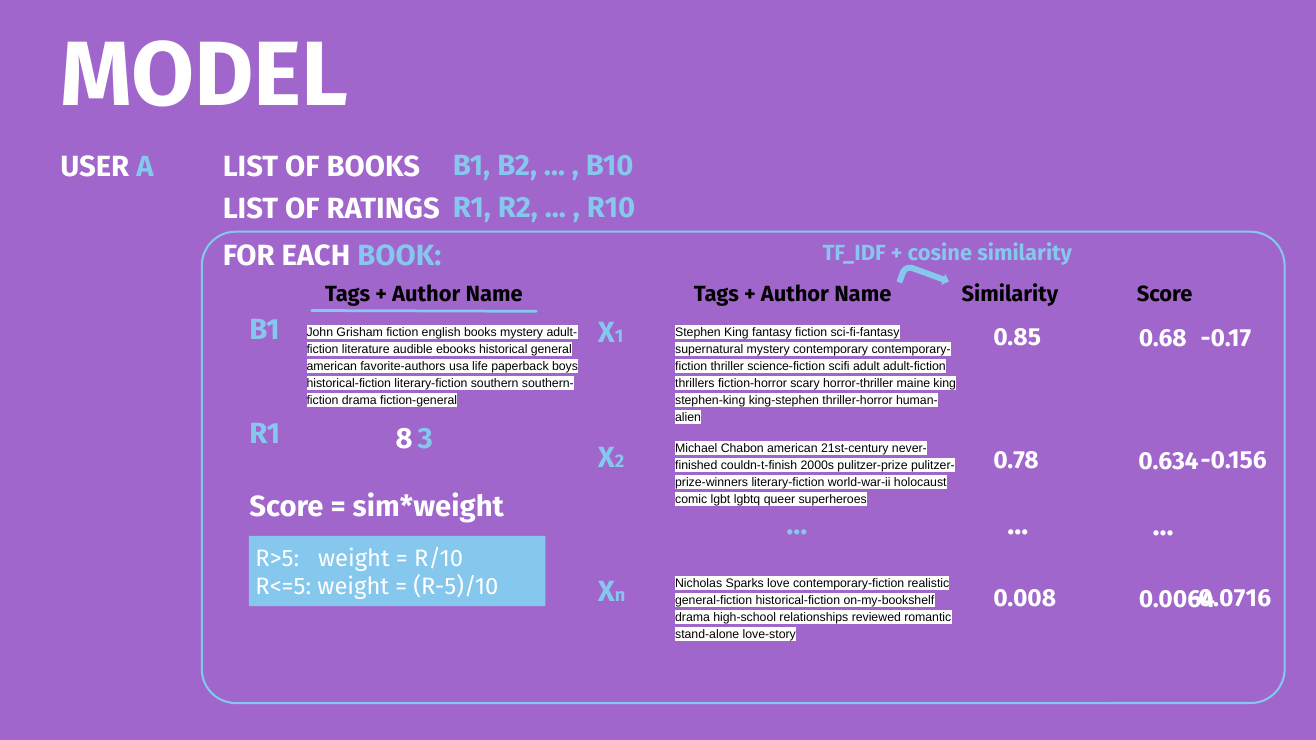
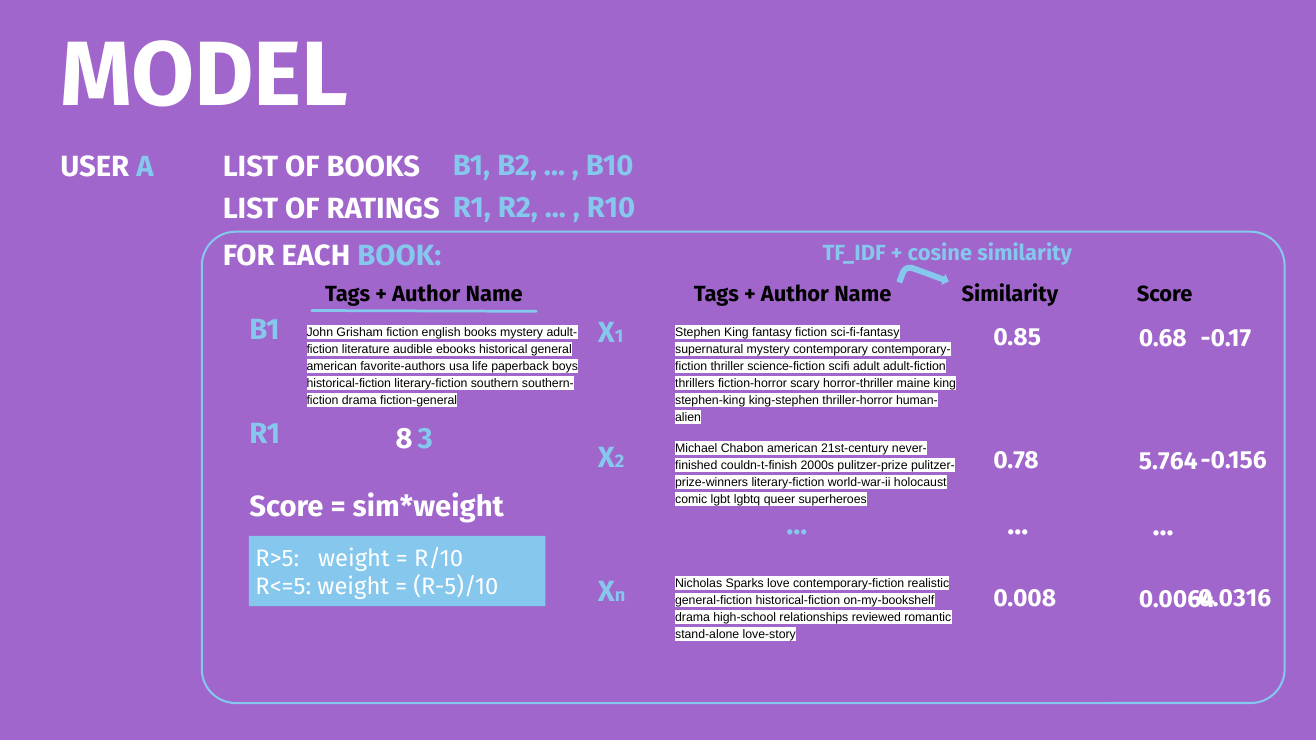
0.634: 0.634 -> 5.764
-0.0716: -0.0716 -> -0.0316
